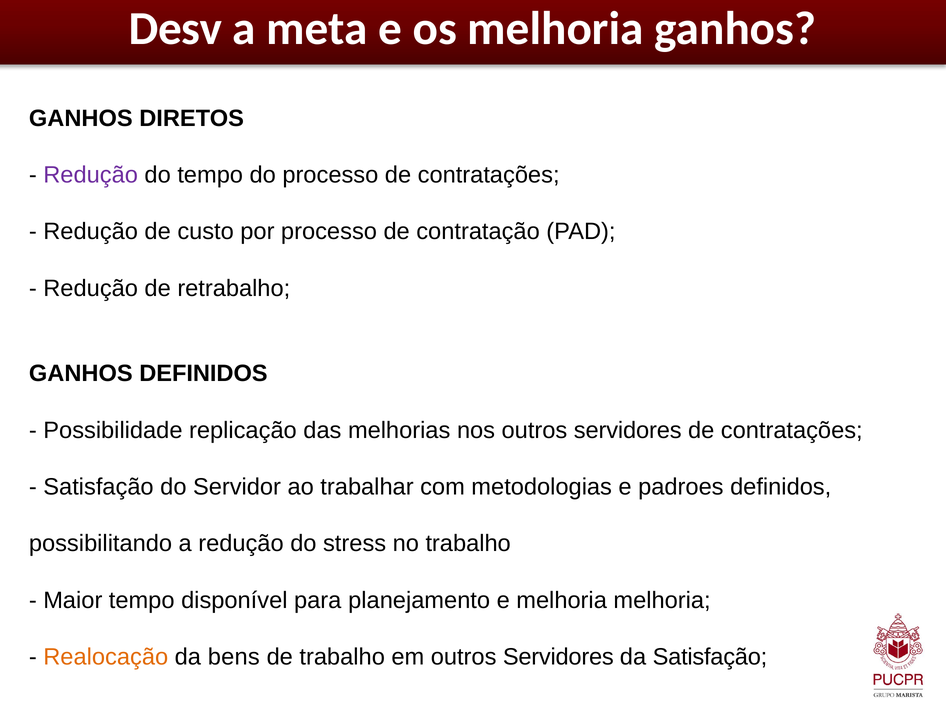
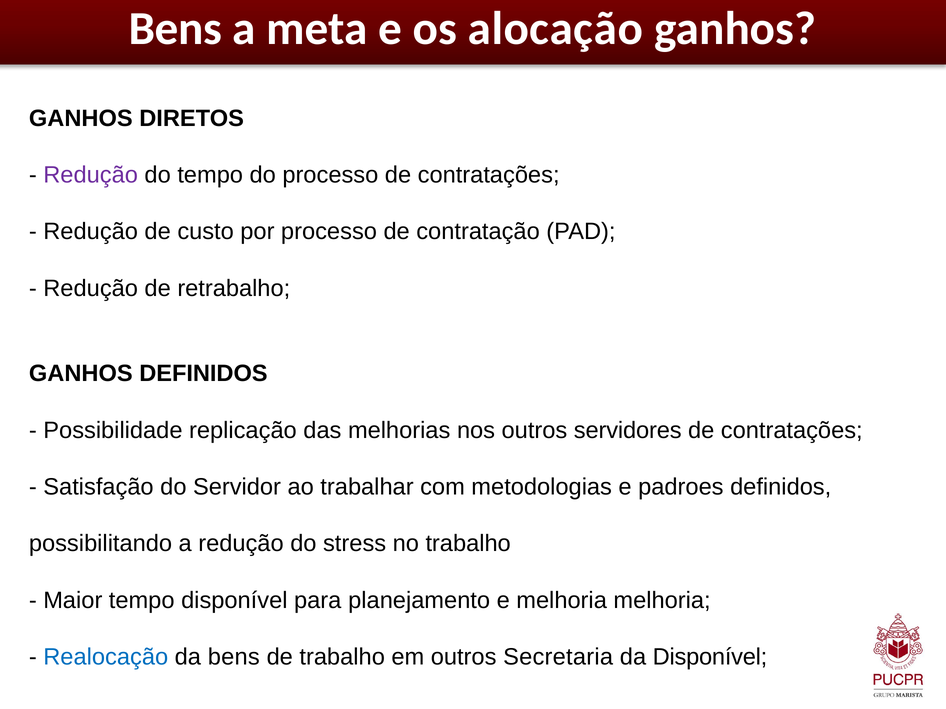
Desv at (175, 28): Desv -> Bens
os melhoria: melhoria -> alocação
Realocação colour: orange -> blue
em outros Servidores: Servidores -> Secretaria
da Satisfação: Satisfação -> Disponível
